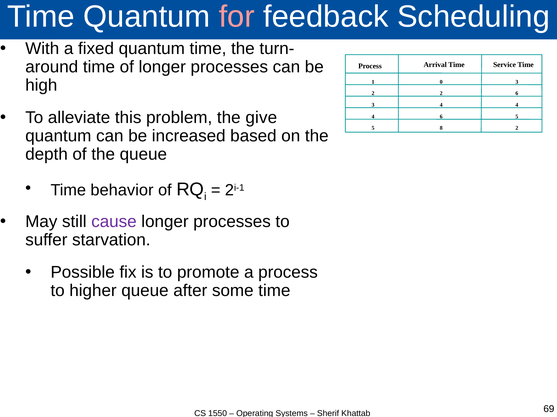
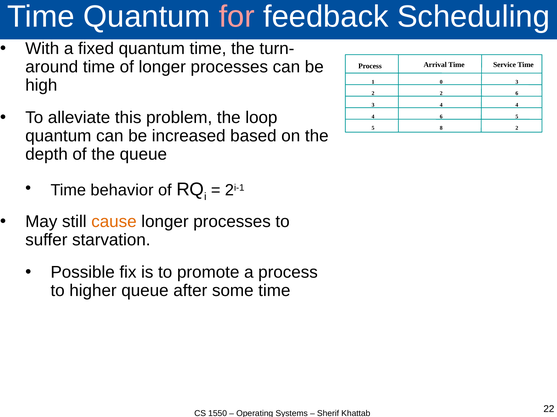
give: give -> loop
cause colour: purple -> orange
69: 69 -> 22
